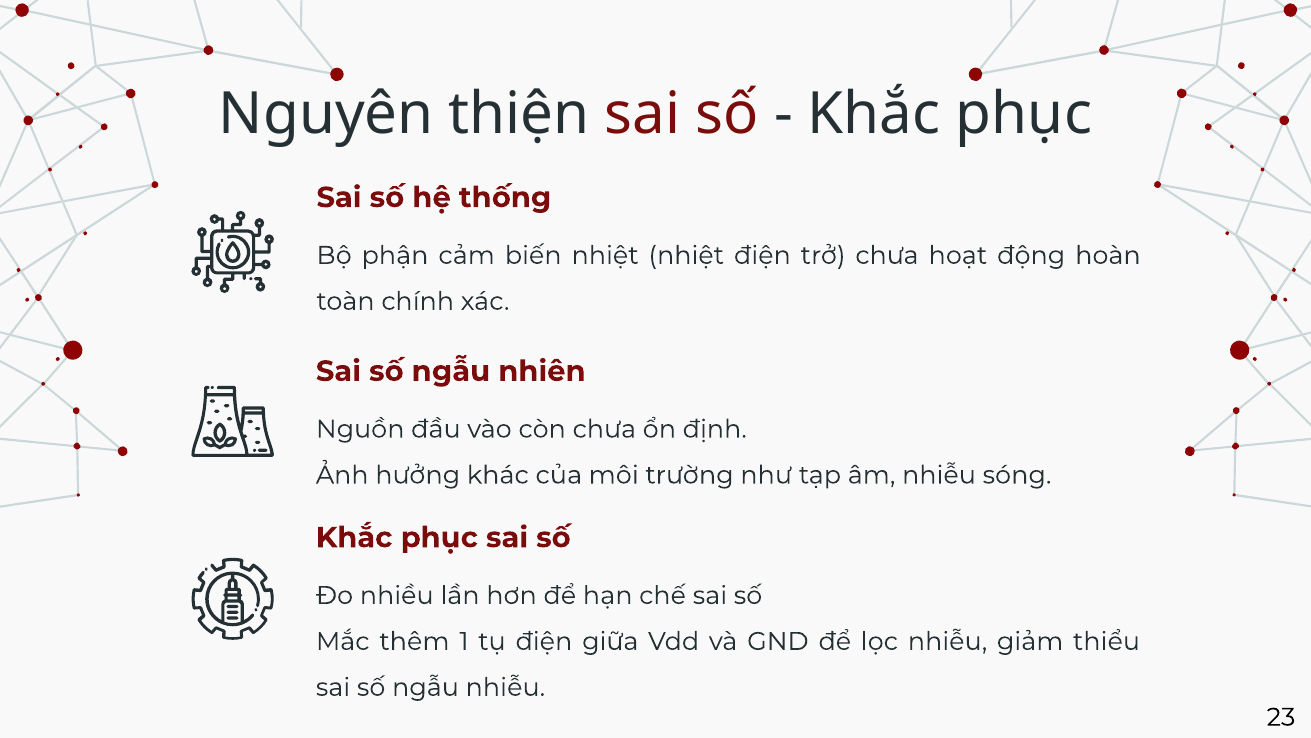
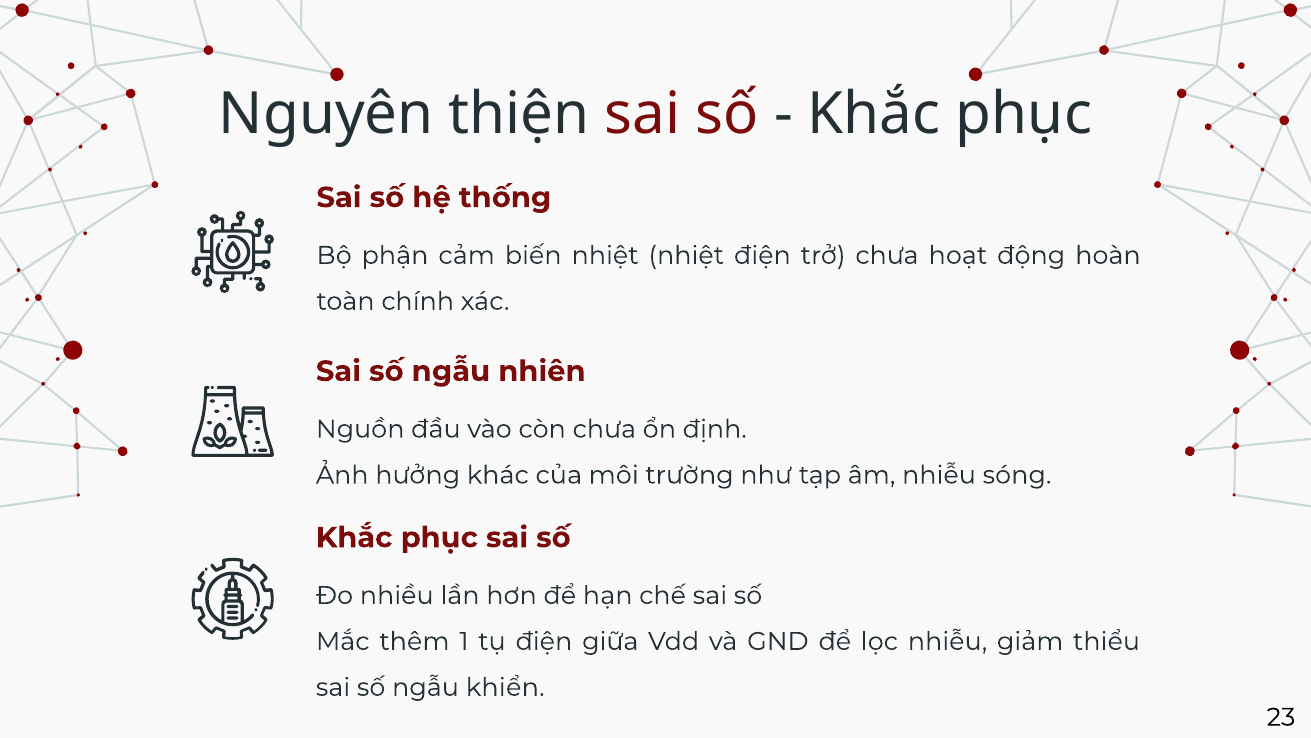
ngẫu nhiễu: nhiễu -> khiển
